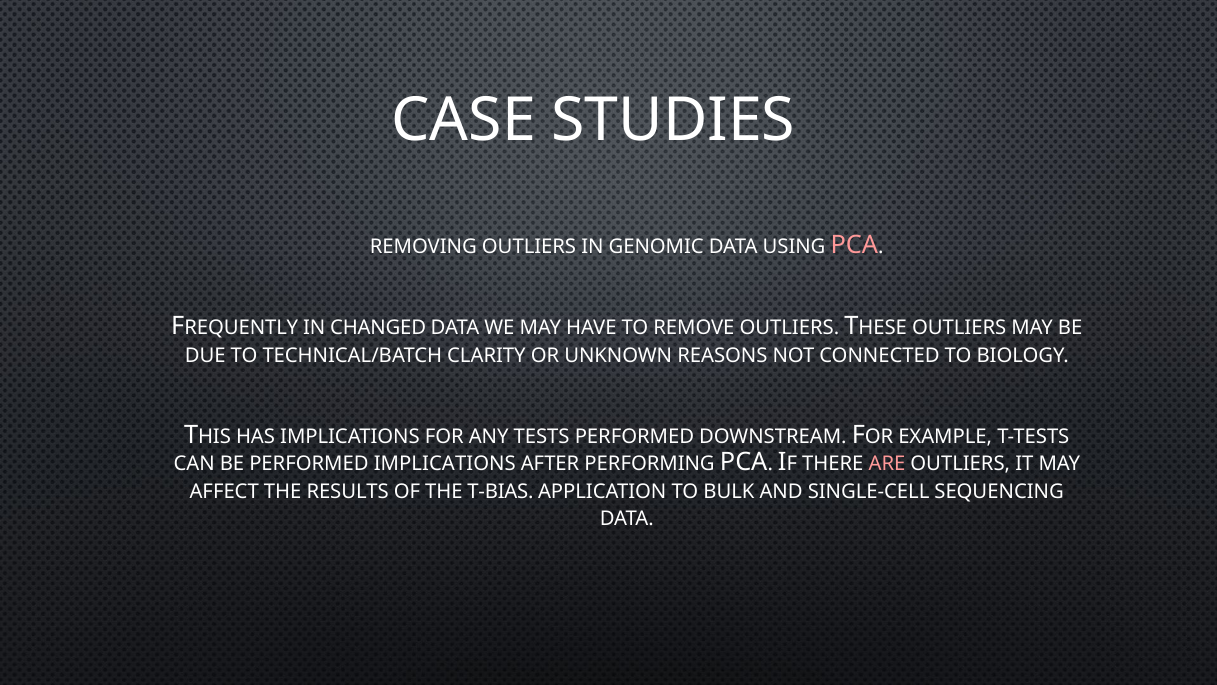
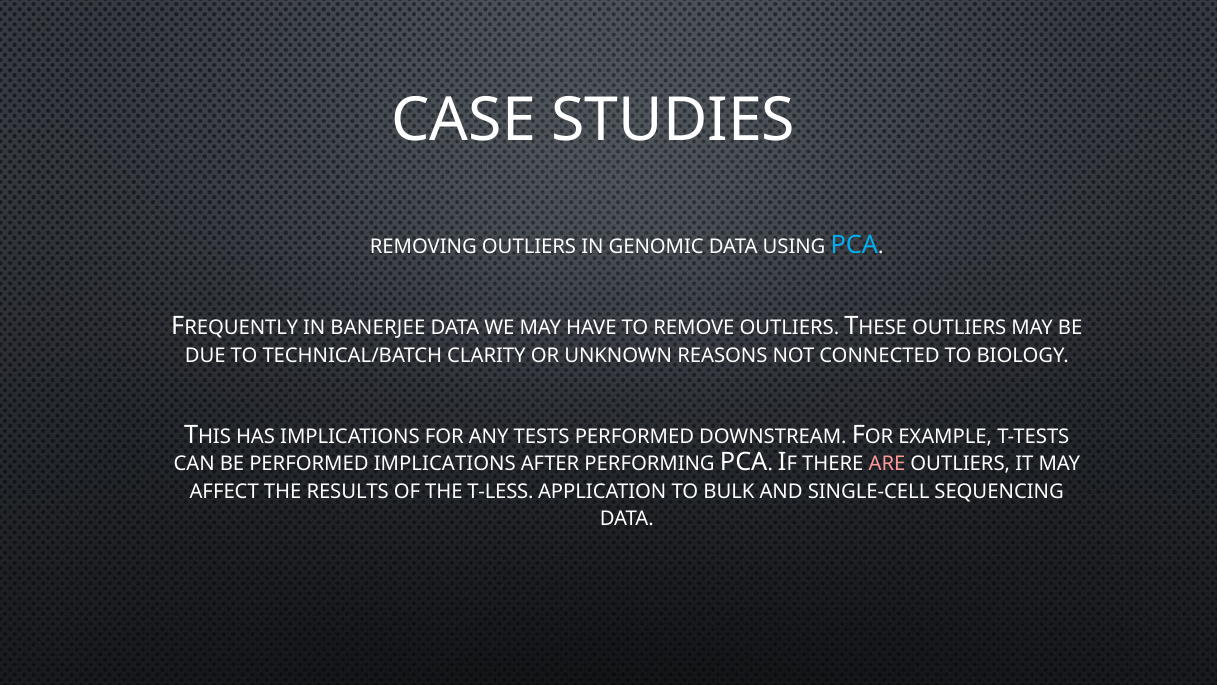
PCA at (854, 245) colour: pink -> light blue
CHANGED: CHANGED -> BANERJEE
T-BIAS: T-BIAS -> T-LESS
